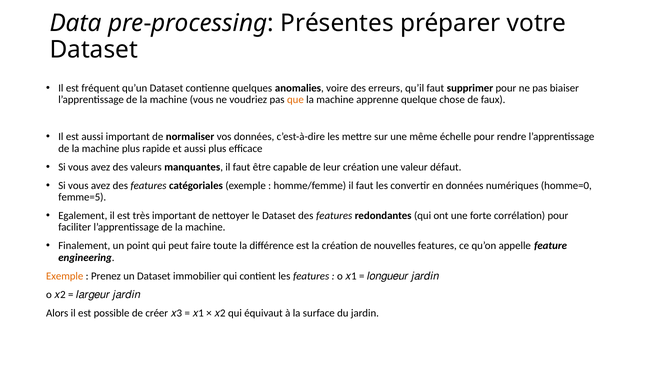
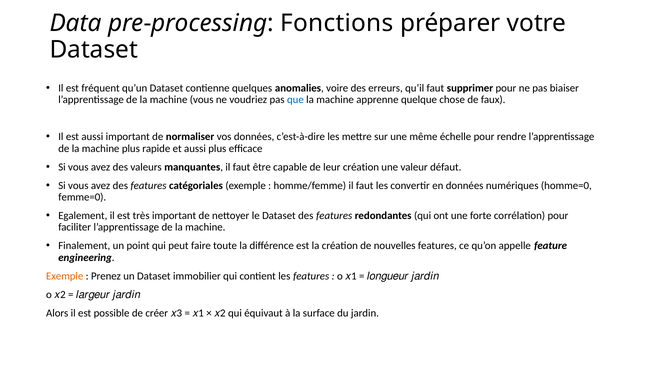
Présentes: Présentes -> Fonctions
que colour: orange -> blue
femme=5: femme=5 -> femme=0
